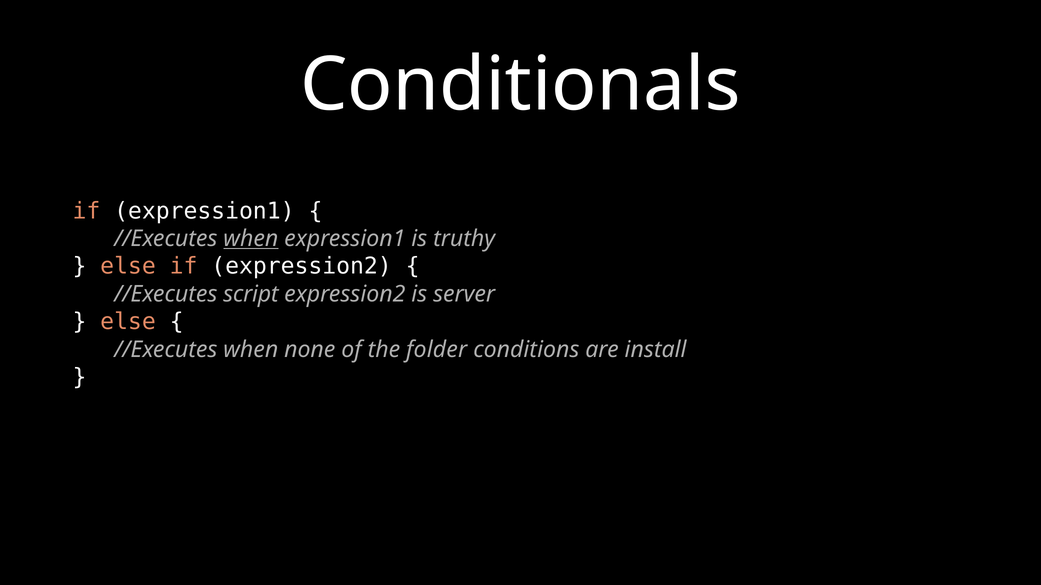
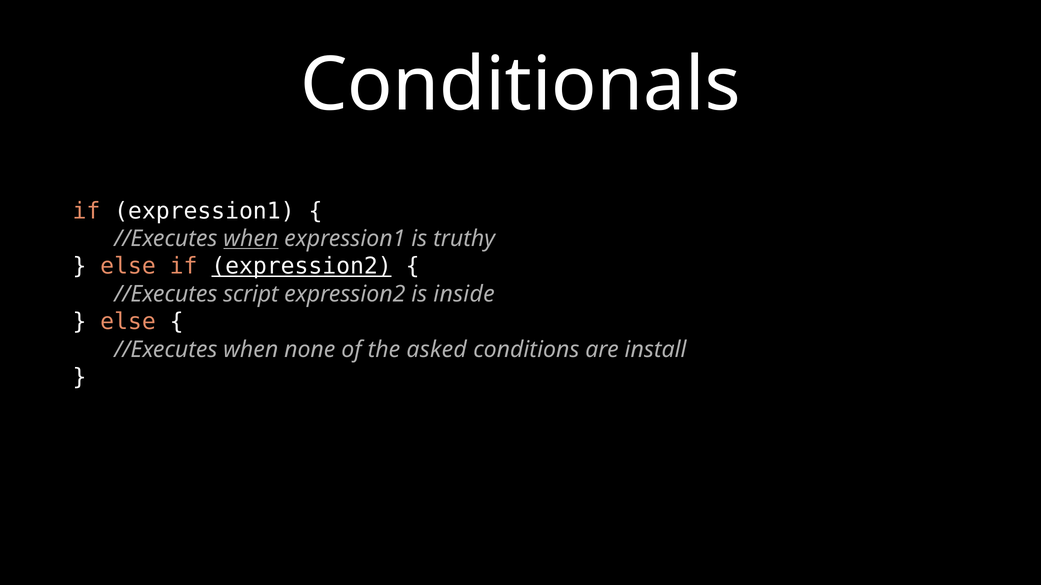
expression2 at (302, 267) underline: none -> present
server: server -> inside
folder: folder -> asked
